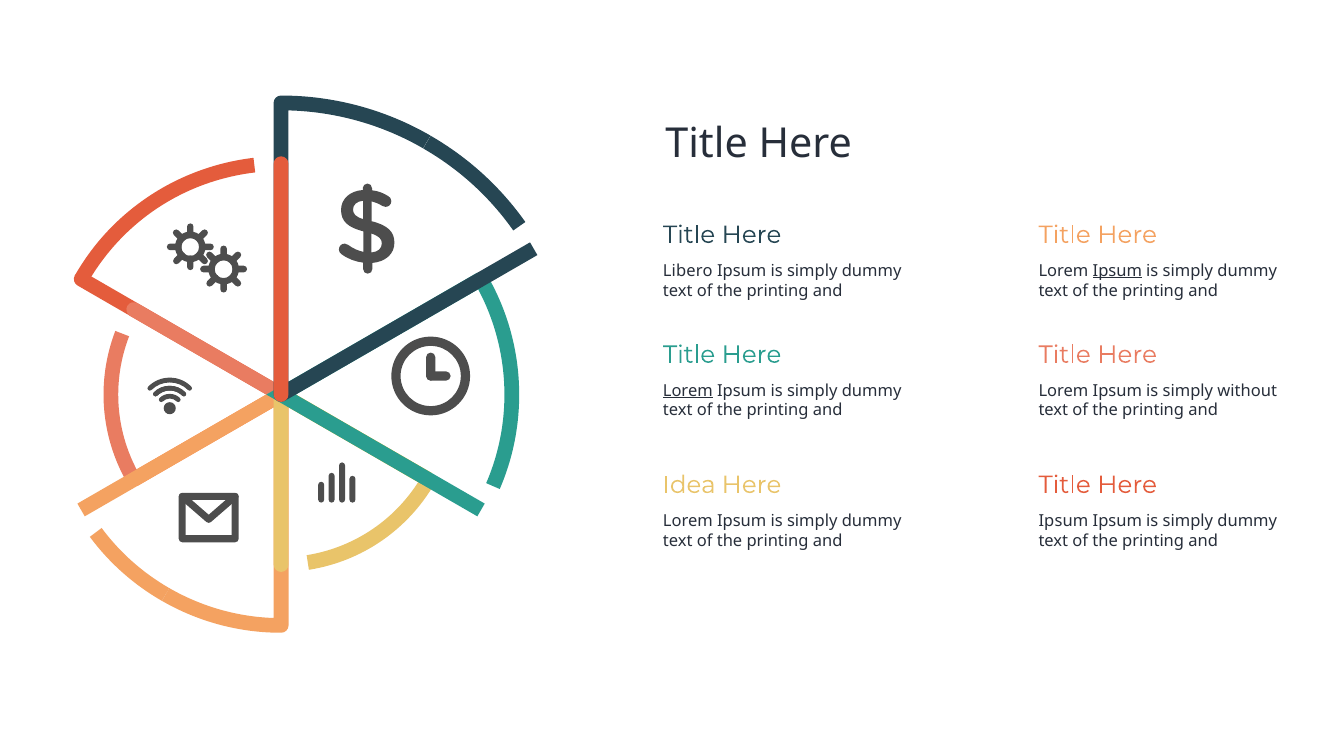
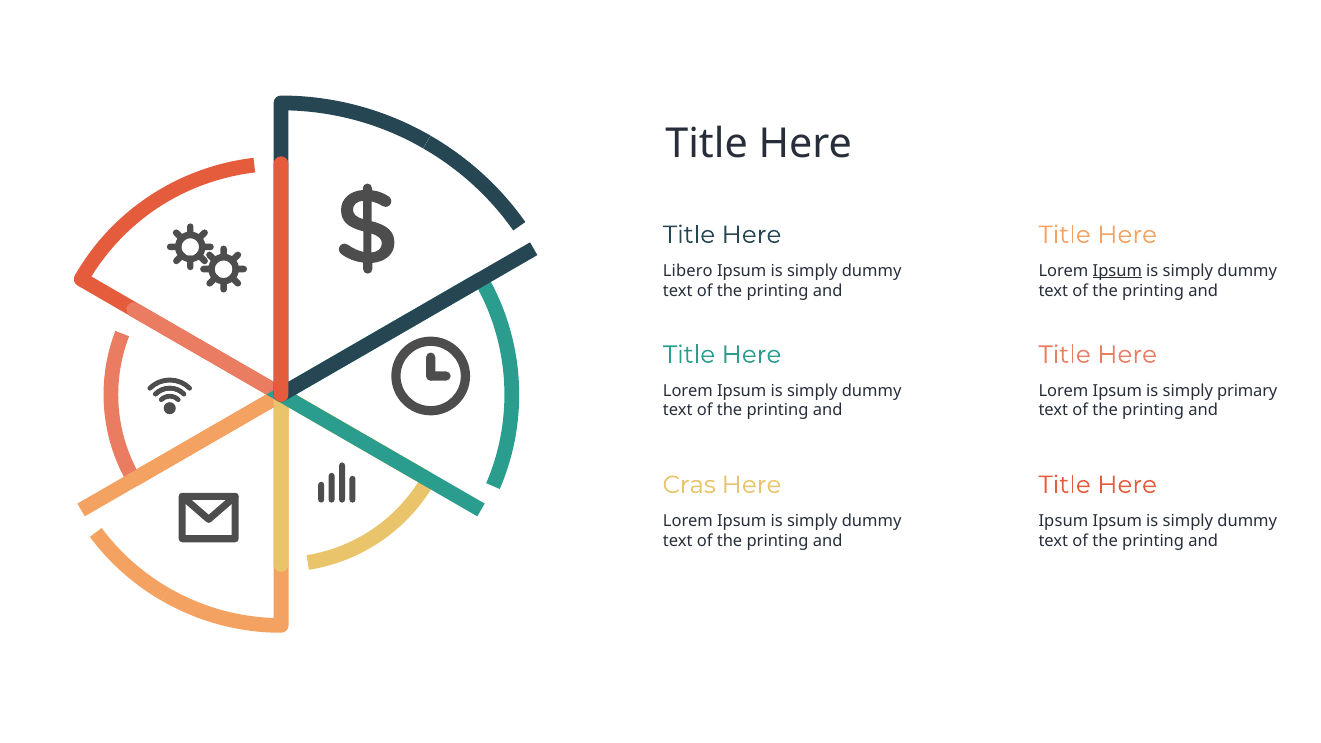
Lorem at (688, 391) underline: present -> none
without: without -> primary
Idea: Idea -> Cras
